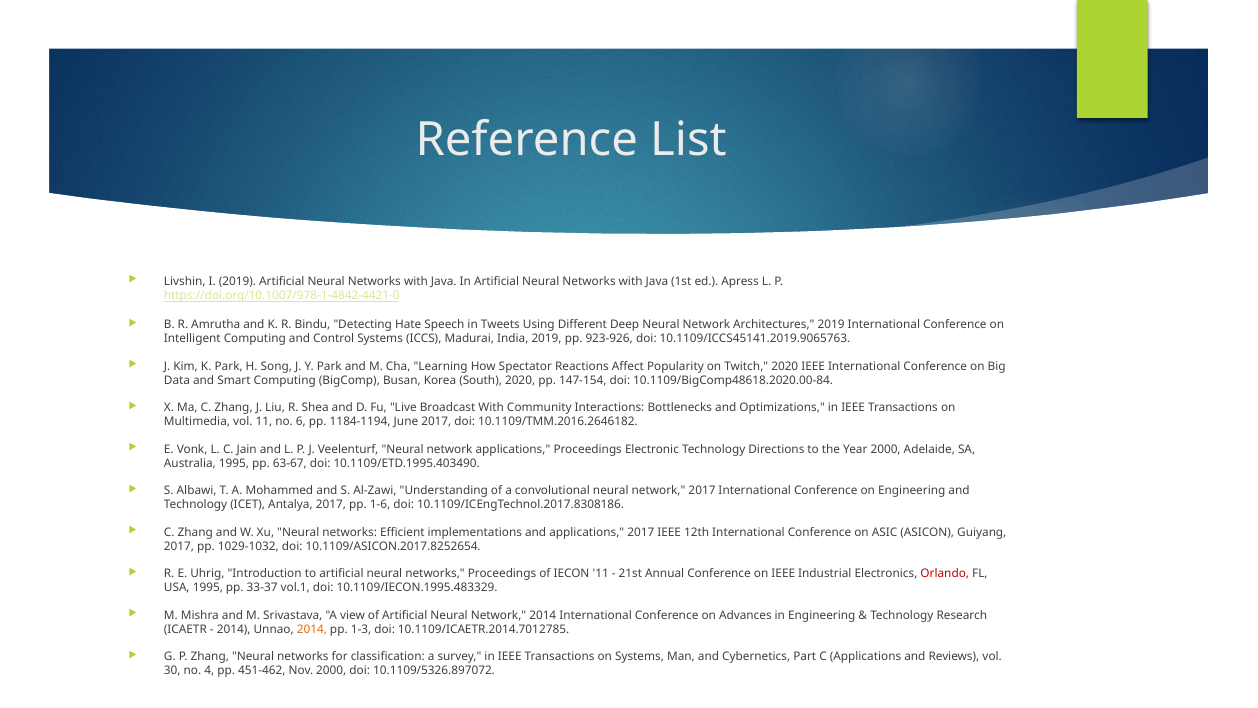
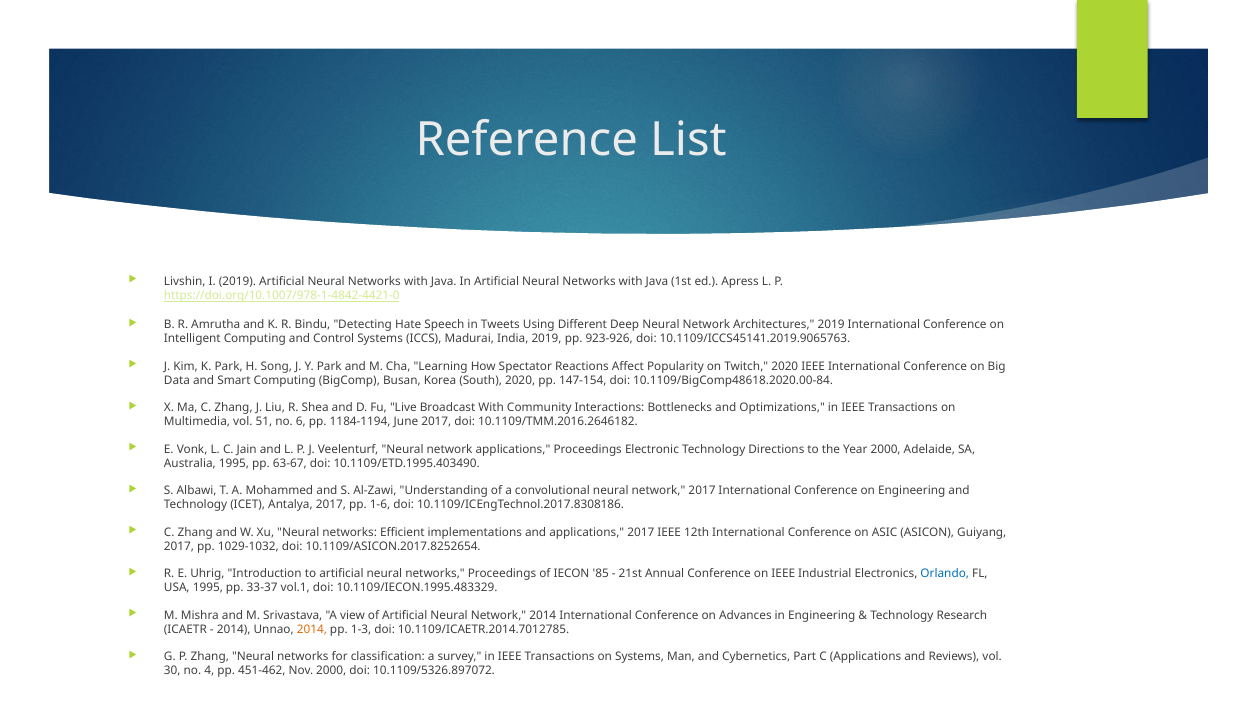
vol 11: 11 -> 51
IECON 11: 11 -> 85
Orlando colour: red -> blue
